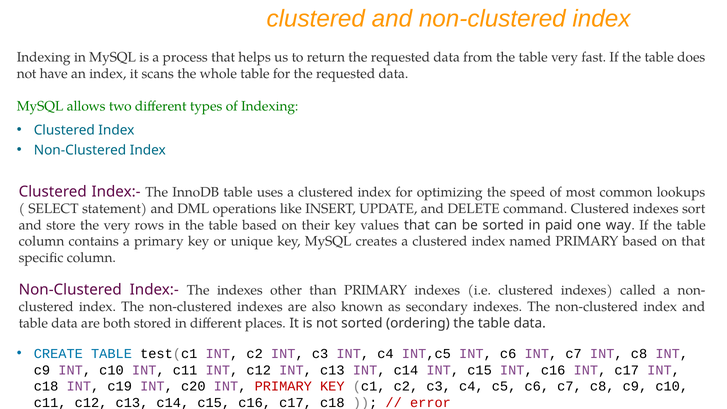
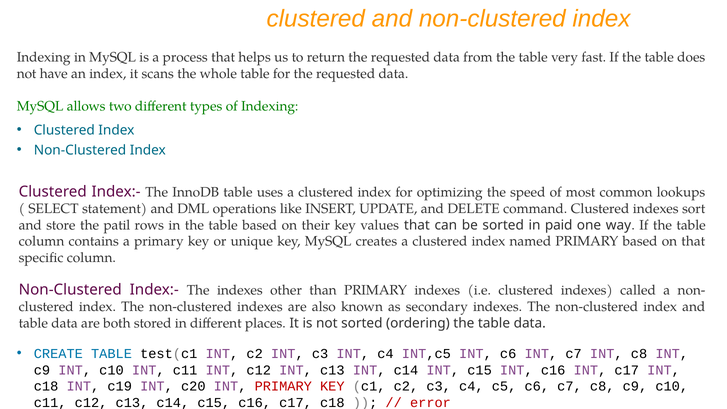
the very: very -> patil
